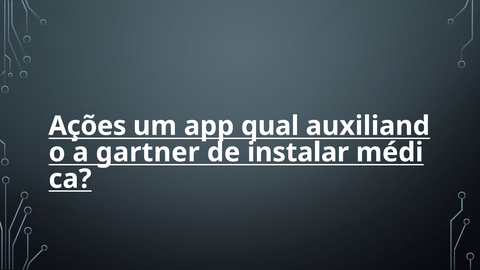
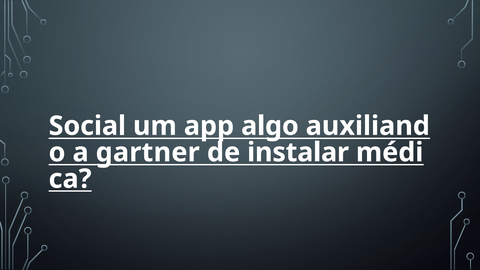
Ações: Ações -> Social
qual: qual -> algo
